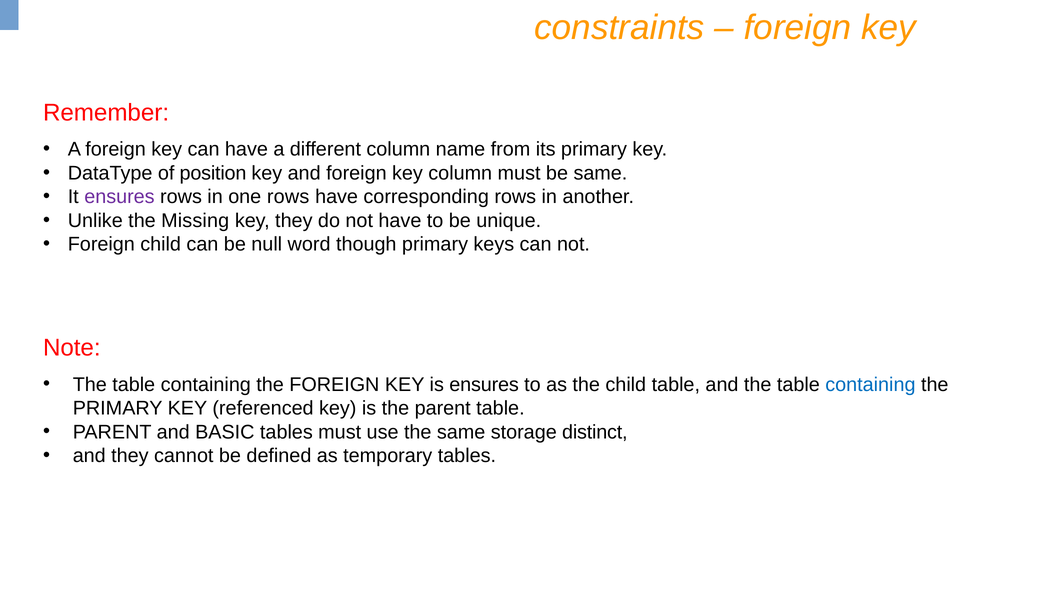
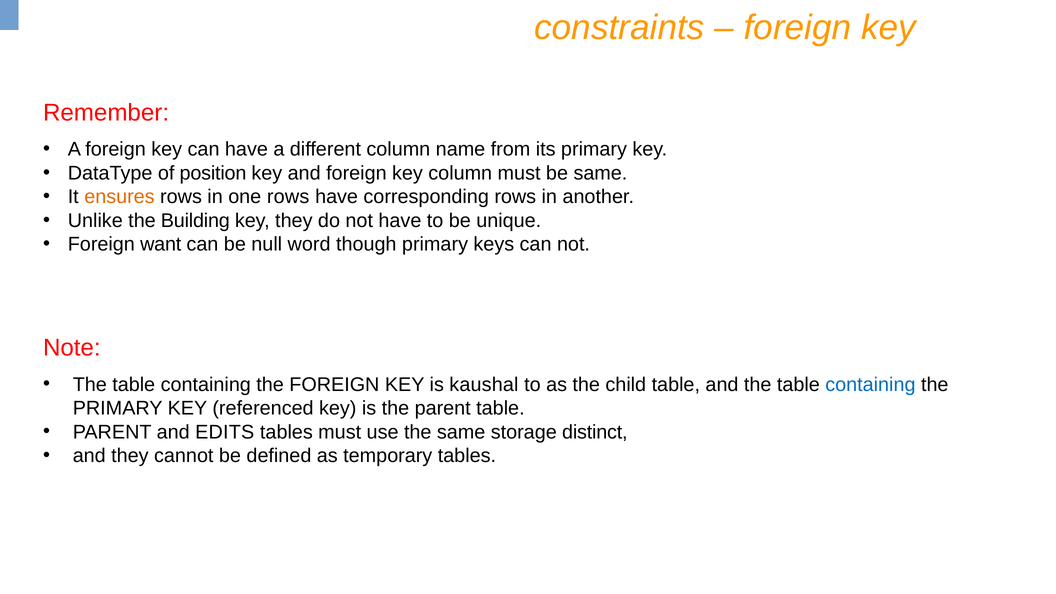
ensures at (119, 197) colour: purple -> orange
Missing: Missing -> Building
Foreign child: child -> want
is ensures: ensures -> kaushal
BASIC: BASIC -> EDITS
